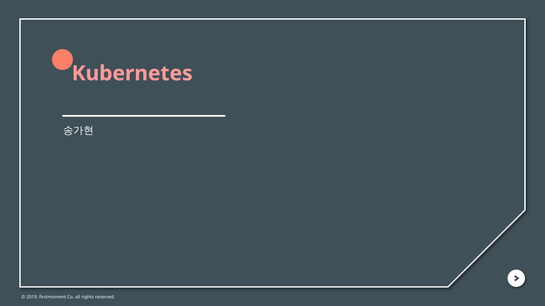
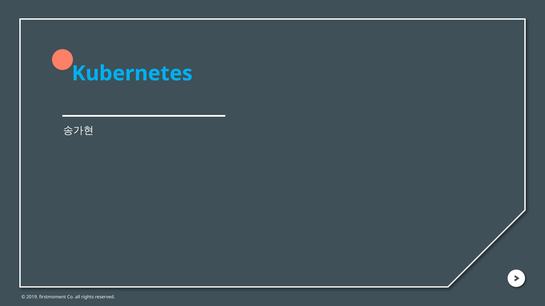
Kubernetes colour: pink -> light blue
